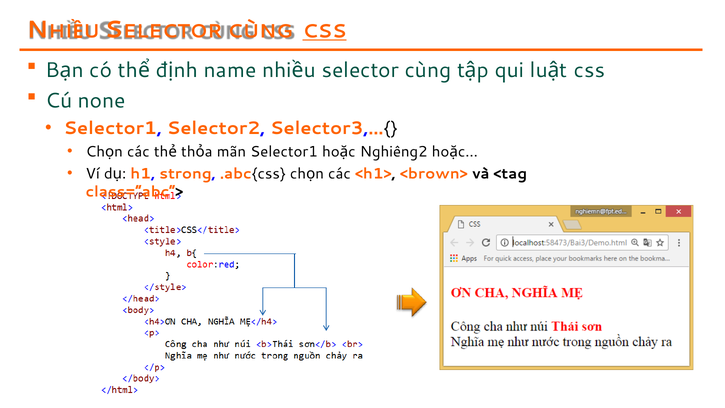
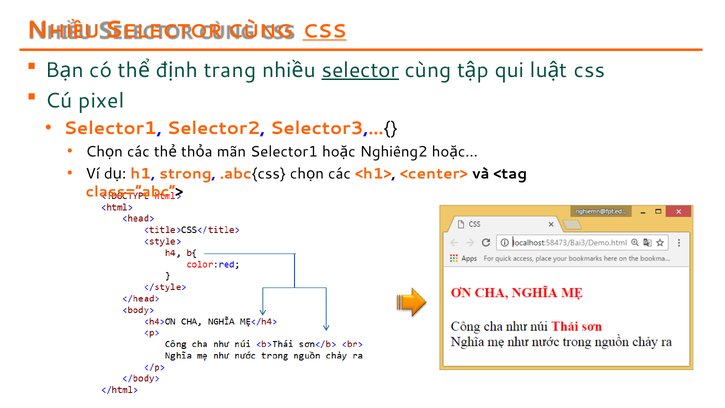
name: name -> trang
selector underline: none -> present
none: none -> pixel
<brown>: <brown> -> <center>
